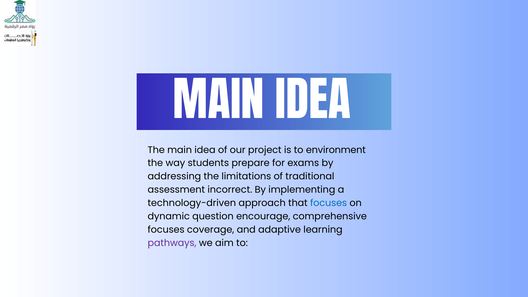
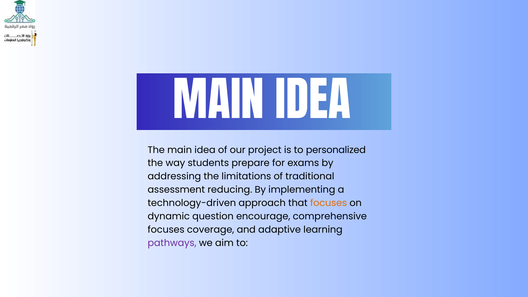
environment: environment -> personalized
incorrect: incorrect -> reducing
focuses at (329, 203) colour: blue -> orange
